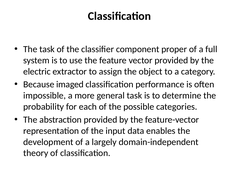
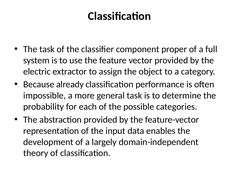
imaged: imaged -> already
